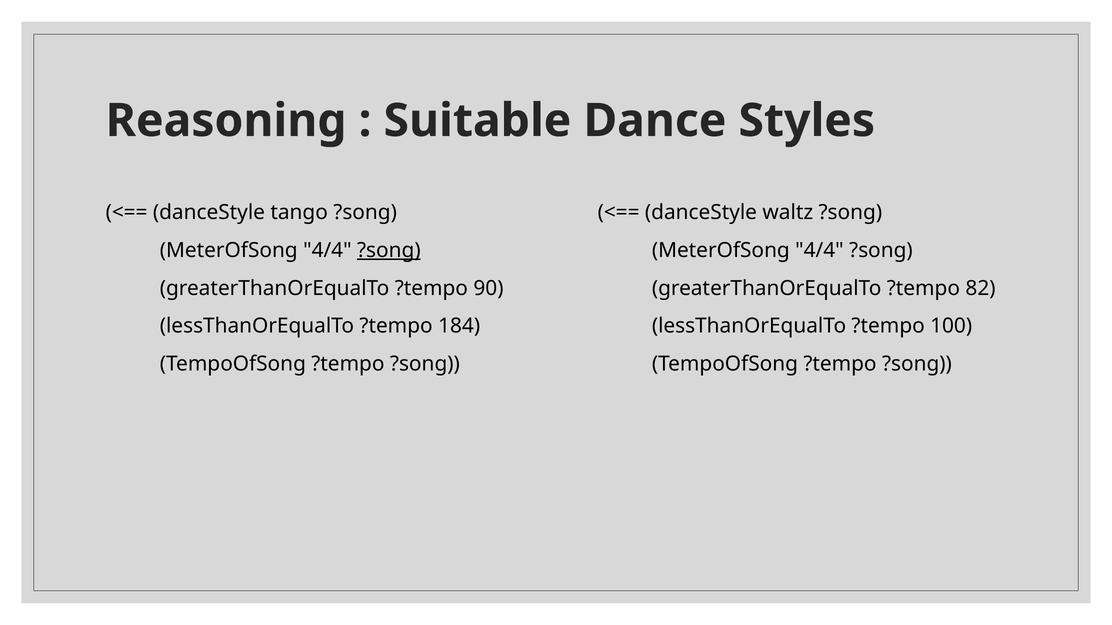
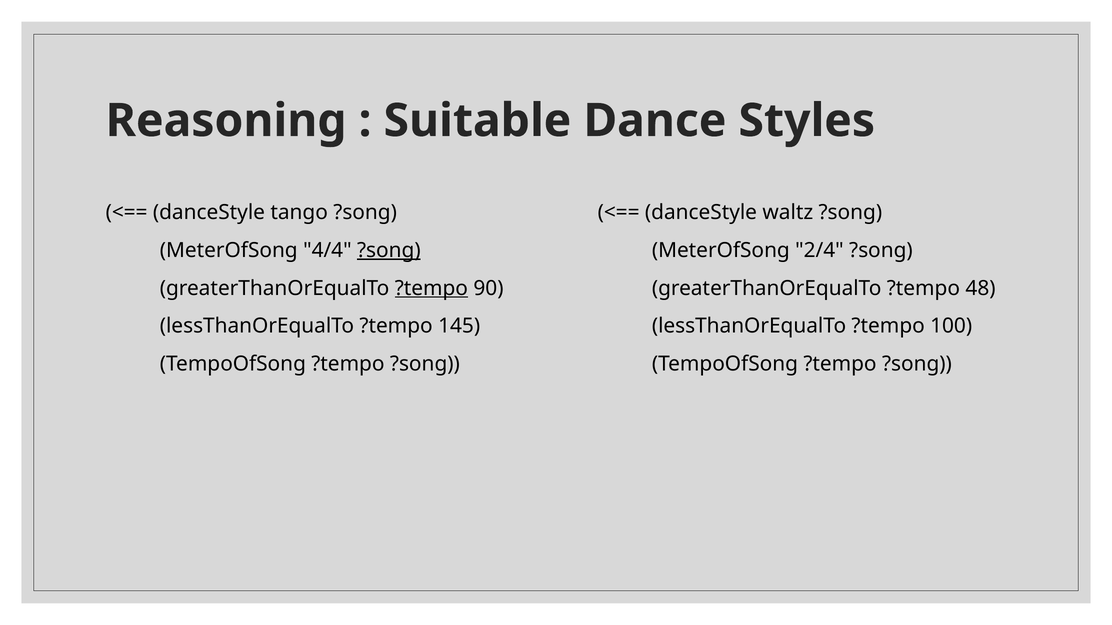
4/4 at (819, 250): 4/4 -> 2/4
?tempo at (431, 288) underline: none -> present
82: 82 -> 48
184: 184 -> 145
